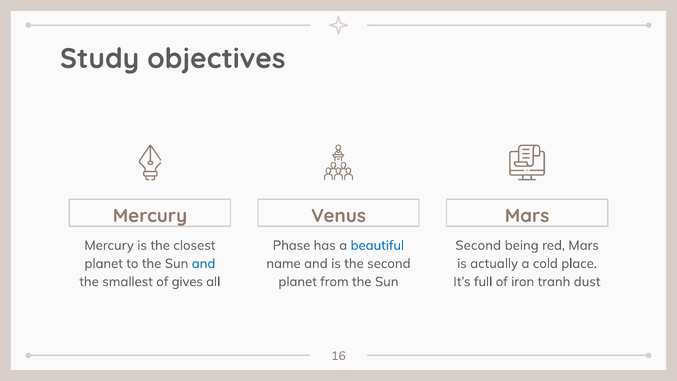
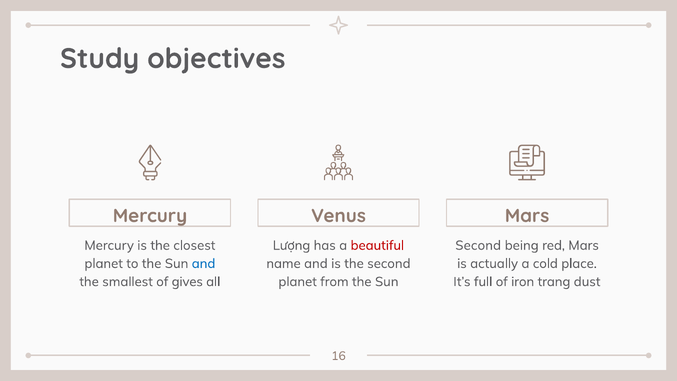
Phase: Phase -> Lượng
beautiful colour: blue -> red
tranh: tranh -> trang
